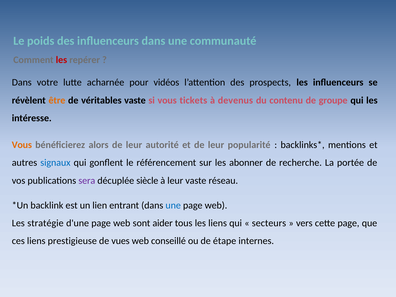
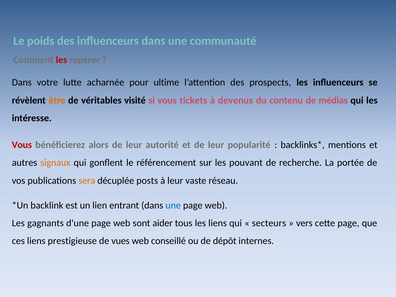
vidéos: vidéos -> ultime
véritables vaste: vaste -> visité
groupe: groupe -> médias
Vous at (22, 145) colour: orange -> red
signaux colour: blue -> orange
abonner: abonner -> pouvant
sera colour: purple -> orange
siècle: siècle -> posts
stratégie: stratégie -> gagnants
étape: étape -> dépôt
